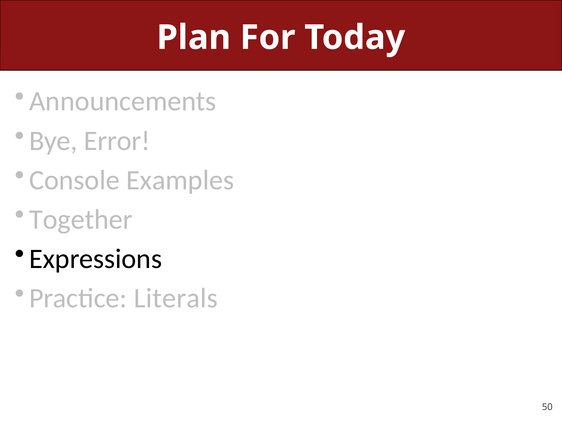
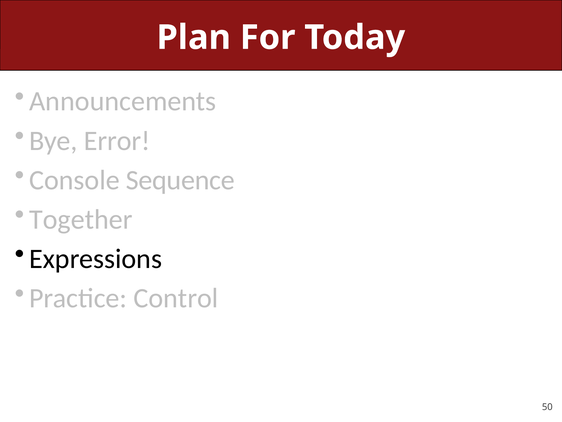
Examples: Examples -> Sequence
Literals: Literals -> Control
